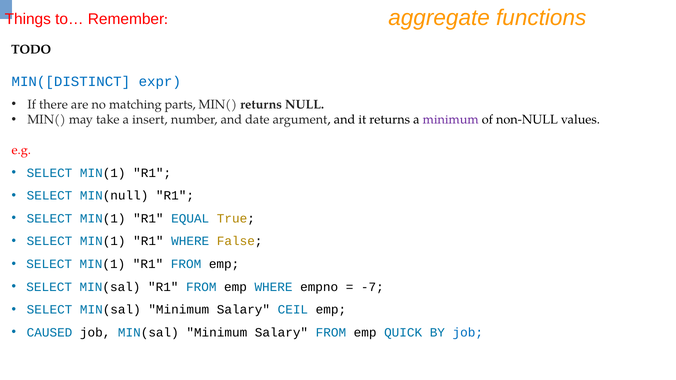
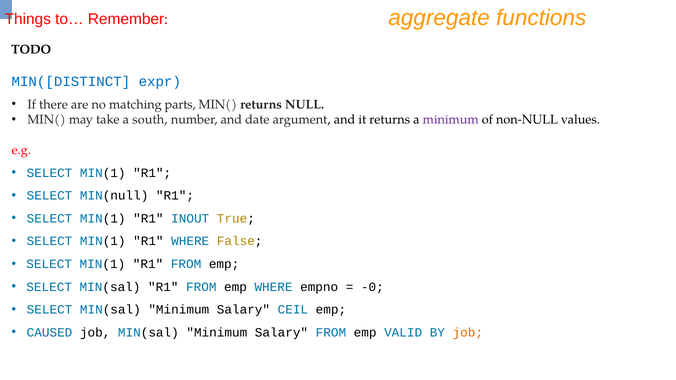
insert: insert -> south
EQUAL: EQUAL -> INOUT
-7: -7 -> -0
QUICK: QUICK -> VALID
job at (468, 333) colour: blue -> orange
